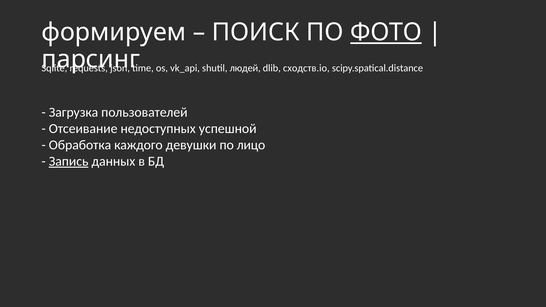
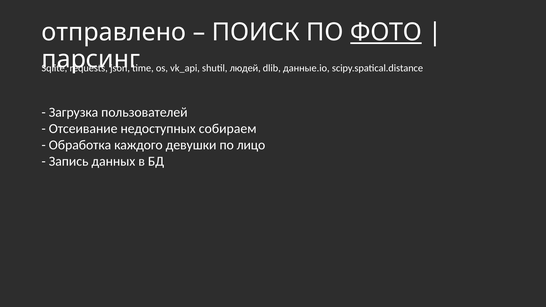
формируем: формируем -> отправлено
сходств.io: сходств.io -> данные.io
успешной: успешной -> собираем
Запись underline: present -> none
